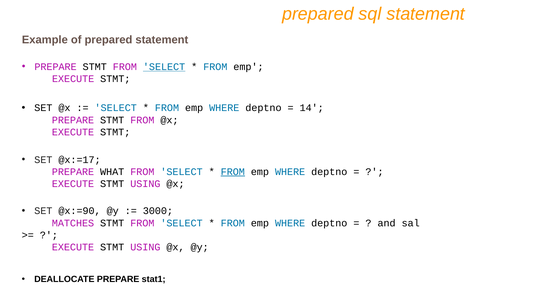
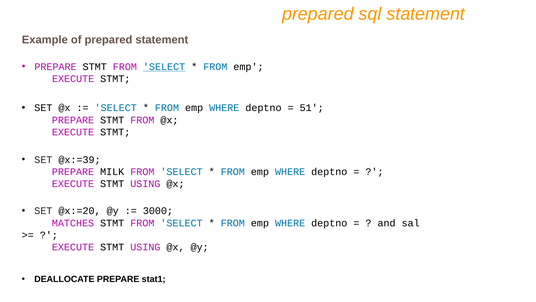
14: 14 -> 51
@x:=17: @x:=17 -> @x:=39
WHAT: WHAT -> MILK
FROM at (233, 172) underline: present -> none
@x:=90: @x:=90 -> @x:=20
